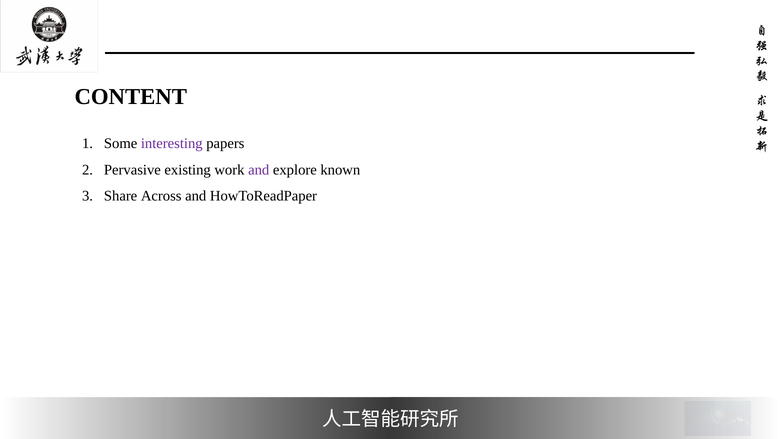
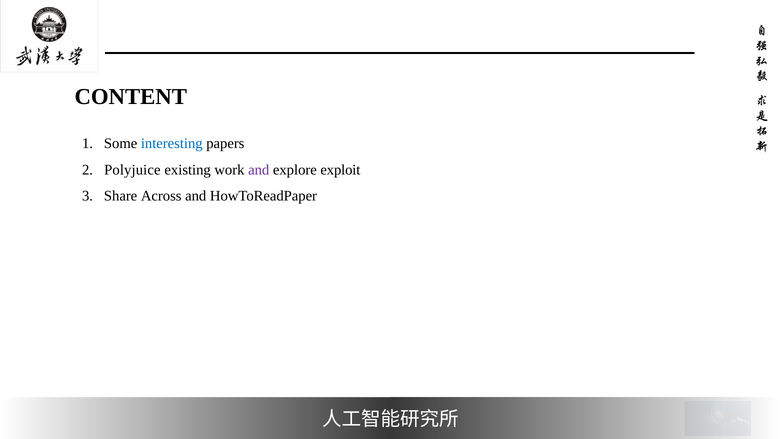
interesting colour: purple -> blue
Pervasive: Pervasive -> Polyjuice
known: known -> exploit
